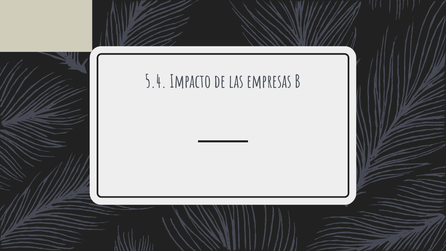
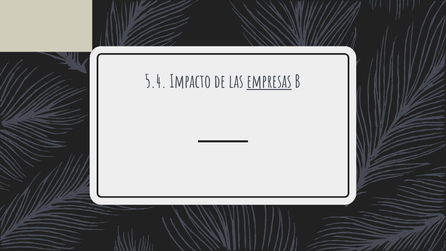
empresas underline: none -> present
